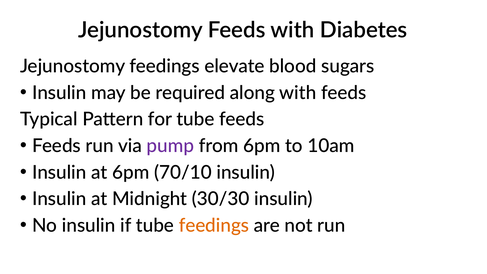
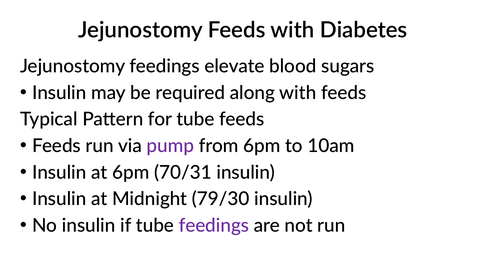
70/10: 70/10 -> 70/31
30/30: 30/30 -> 79/30
feedings at (214, 225) colour: orange -> purple
